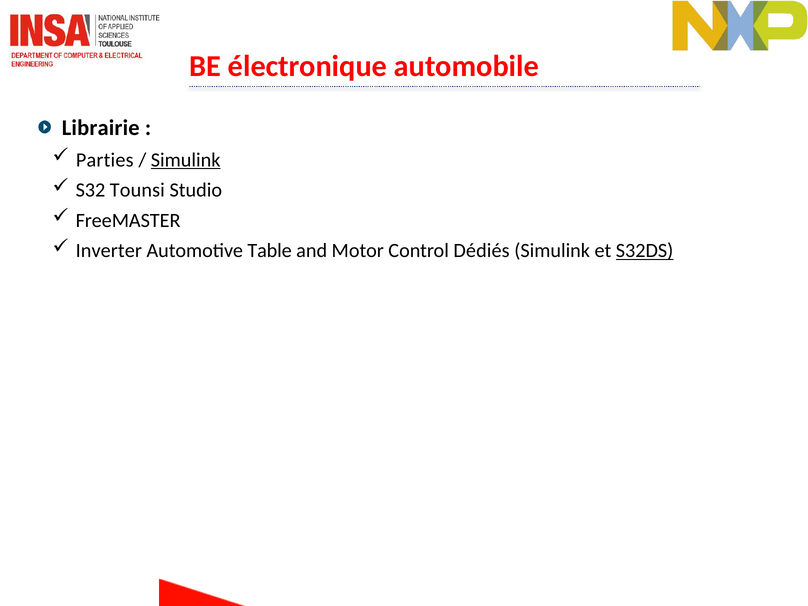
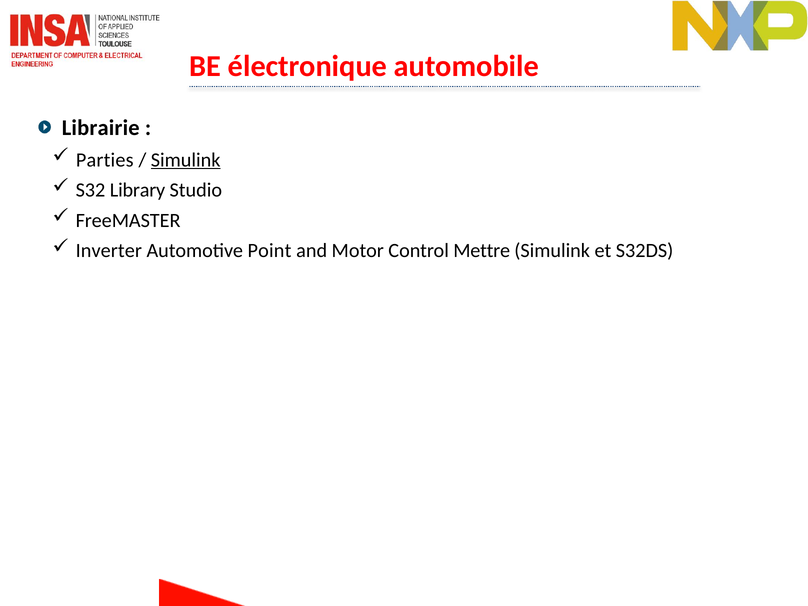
Tounsi: Tounsi -> Library
Table: Table -> Point
Dédiés: Dédiés -> Mettre
S32DS underline: present -> none
